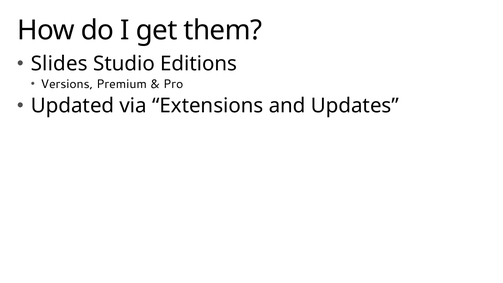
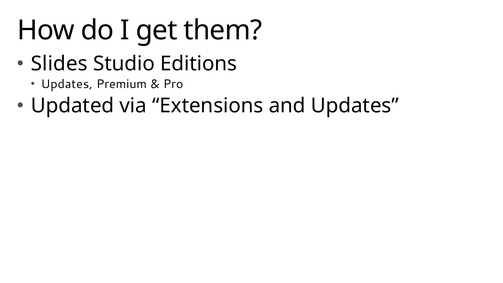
Versions at (67, 84): Versions -> Updates
